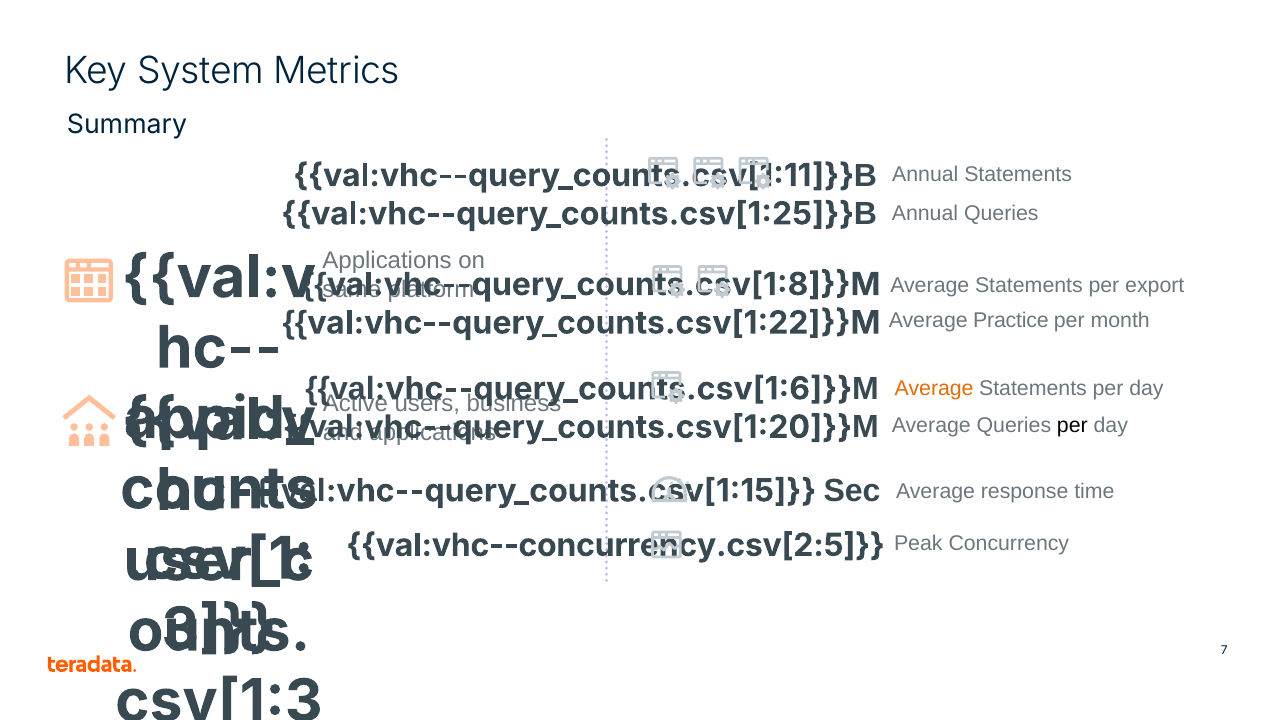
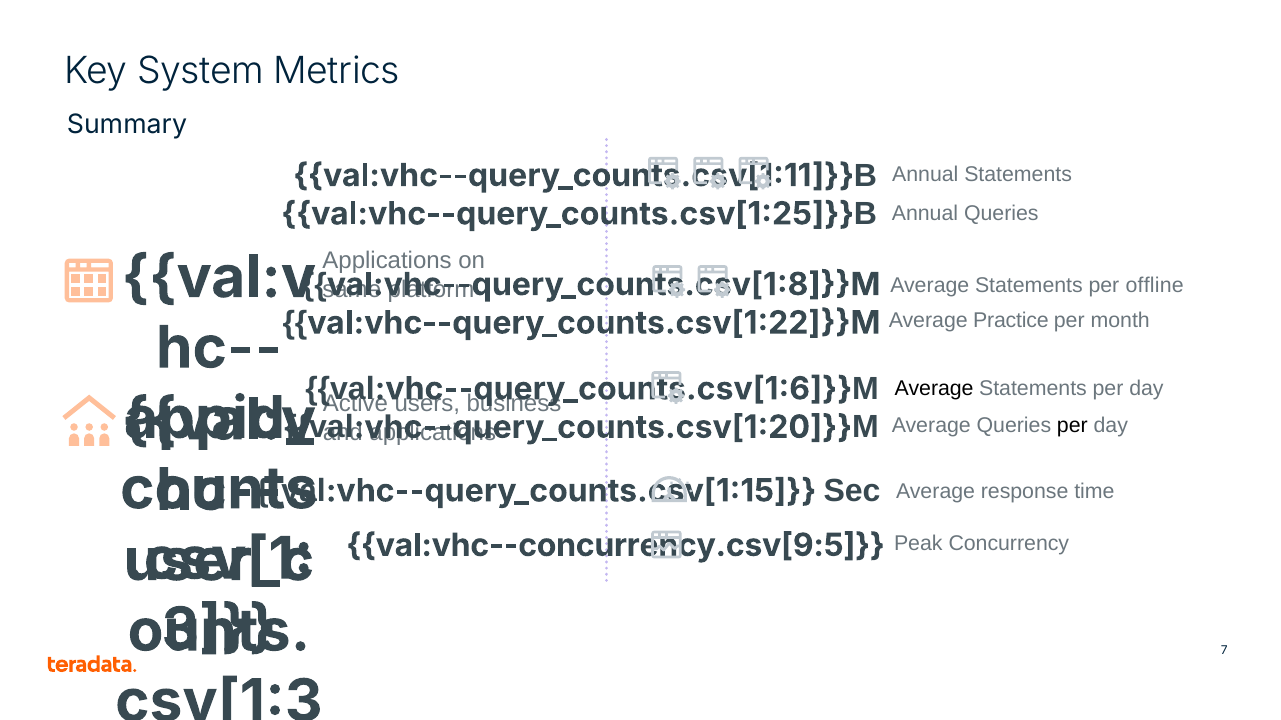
export: export -> offline
Average at (934, 388) colour: orange -> black
val:vhc--concurrency.csv[2:5: val:vhc--concurrency.csv[2:5 -> val:vhc--concurrency.csv[9:5
